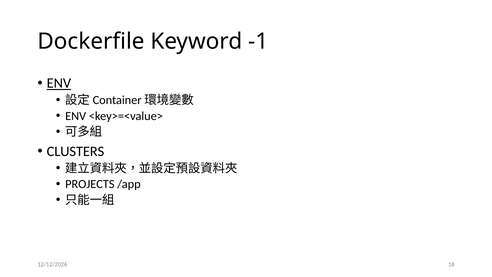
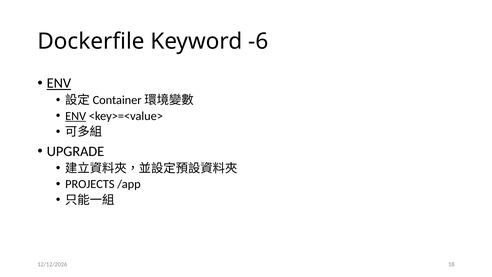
-1: -1 -> -6
ENV at (76, 116) underline: none -> present
CLUSTERS: CLUSTERS -> UPGRADE
